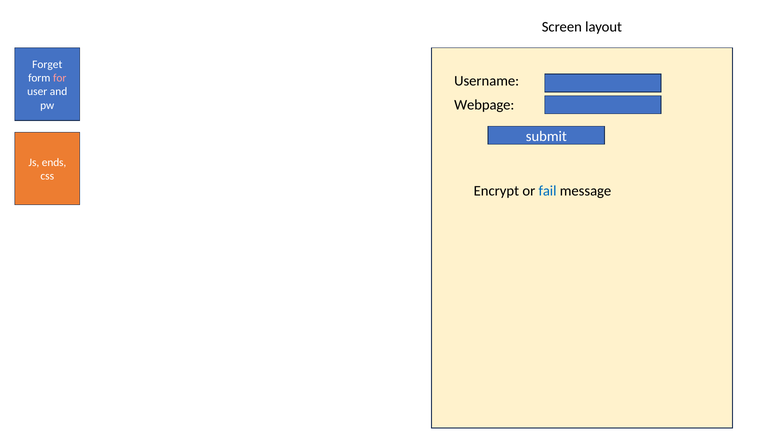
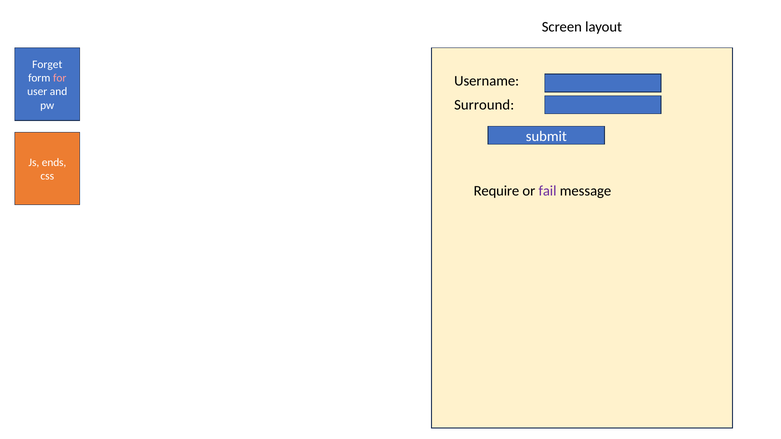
Webpage: Webpage -> Surround
Encrypt: Encrypt -> Require
fail colour: blue -> purple
